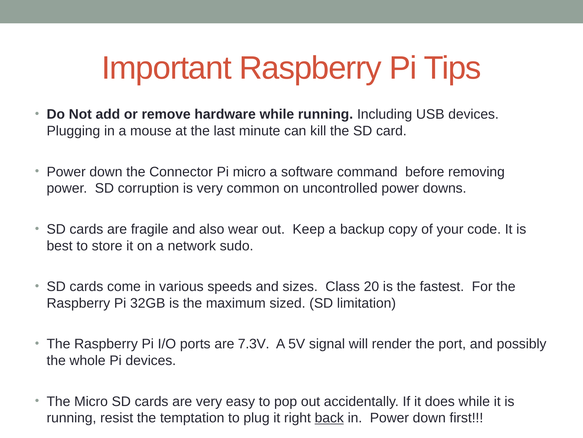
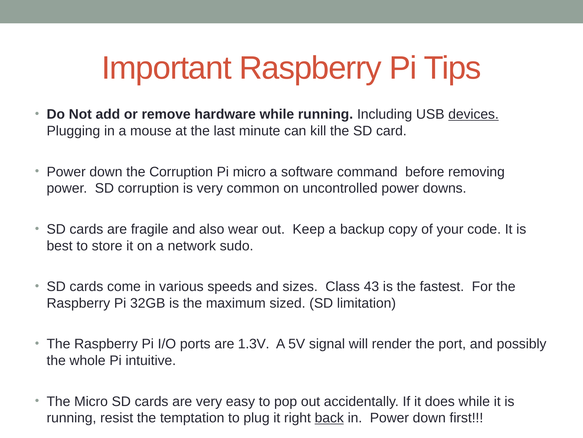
devices at (474, 114) underline: none -> present
the Connector: Connector -> Corruption
20: 20 -> 43
7.3V: 7.3V -> 1.3V
Pi devices: devices -> intuitive
